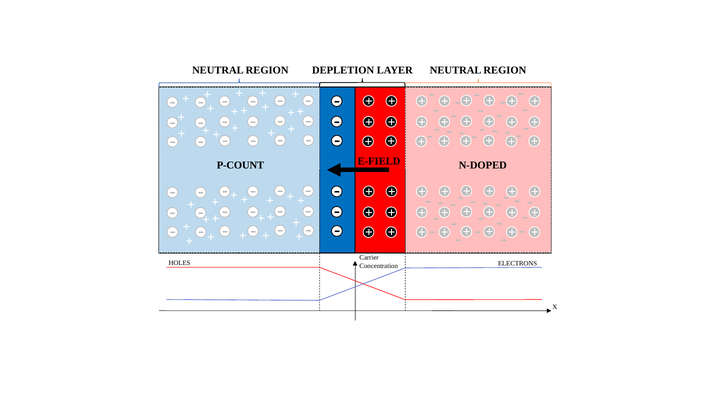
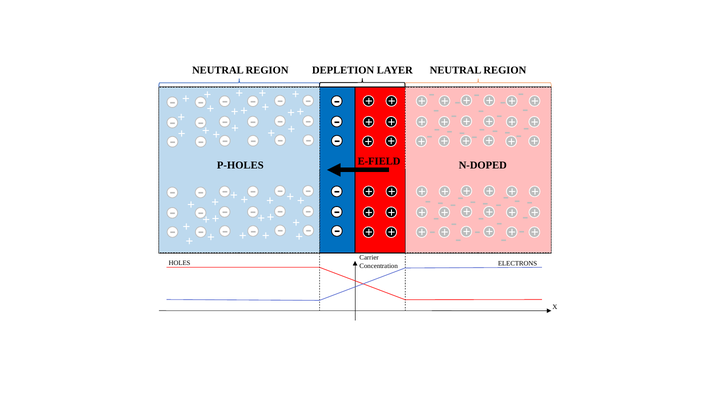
P-COUNT: P-COUNT -> P-HOLES
